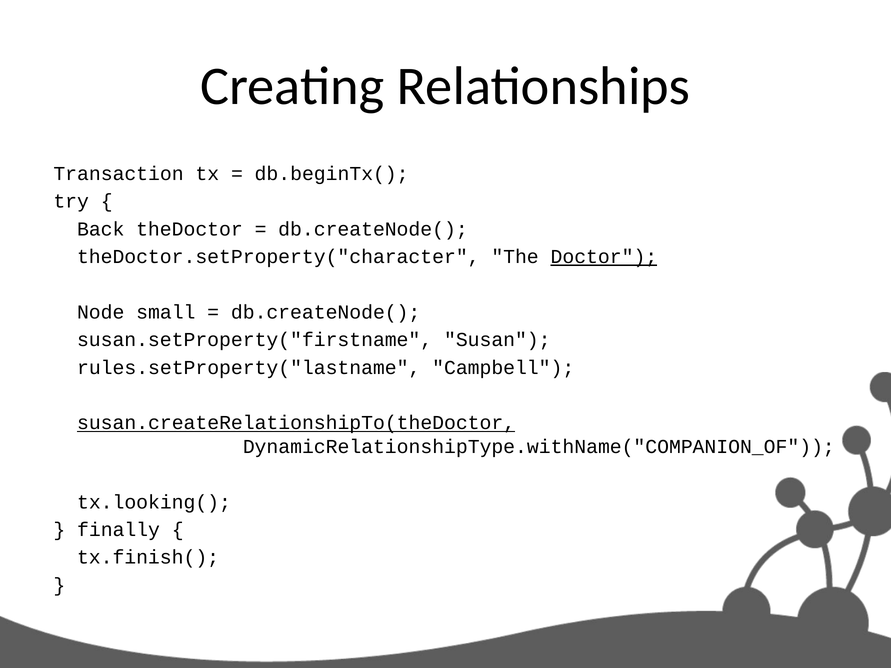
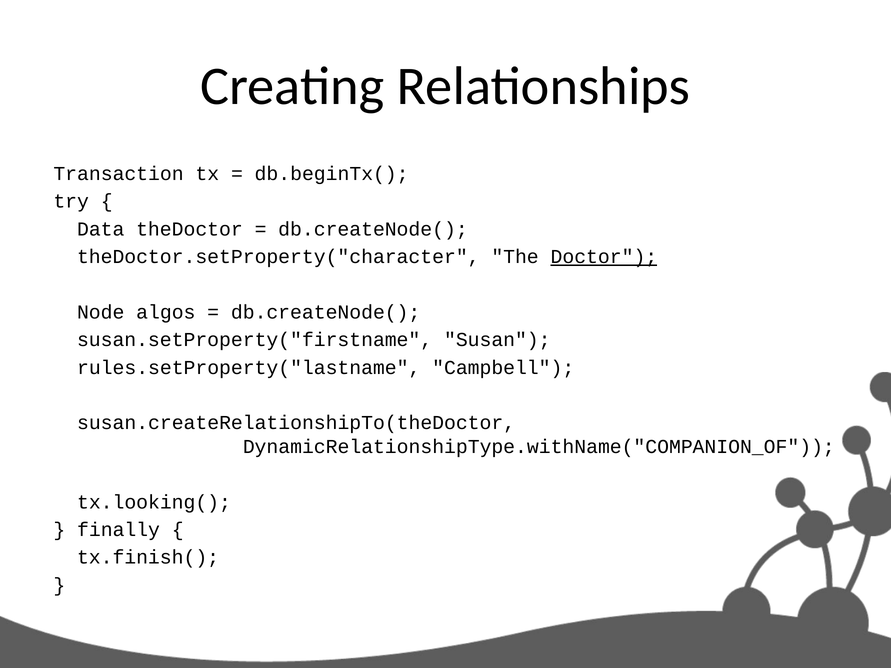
Back: Back -> Data
small: small -> algos
susan.createRelationshipTo(theDoctor underline: present -> none
